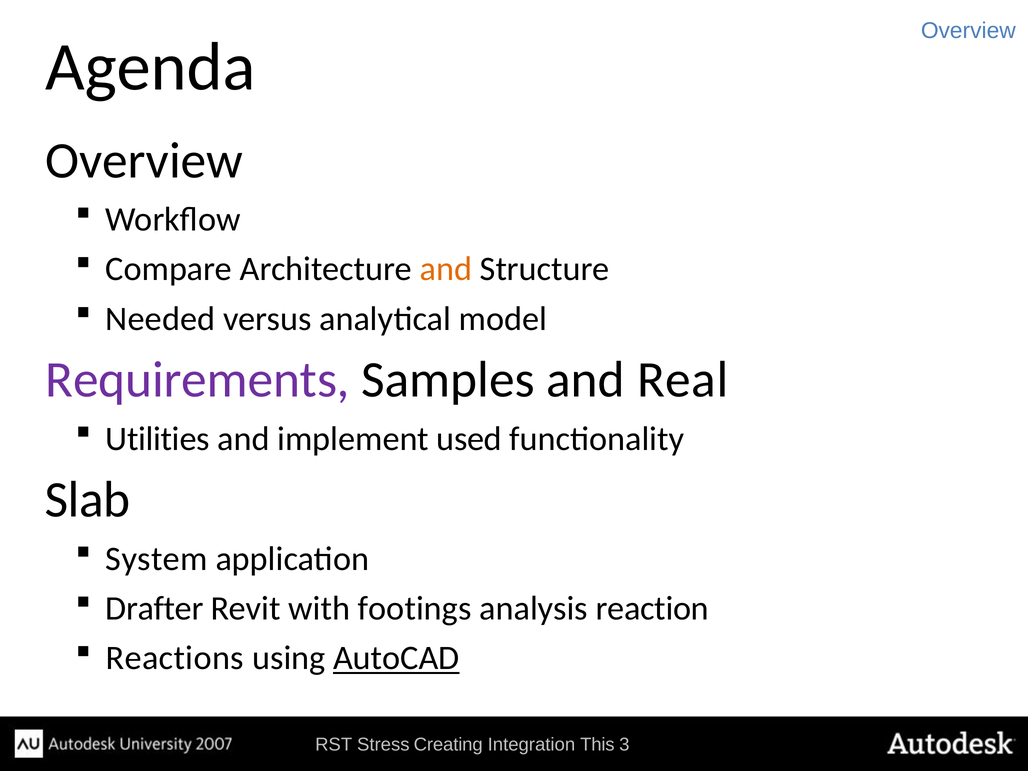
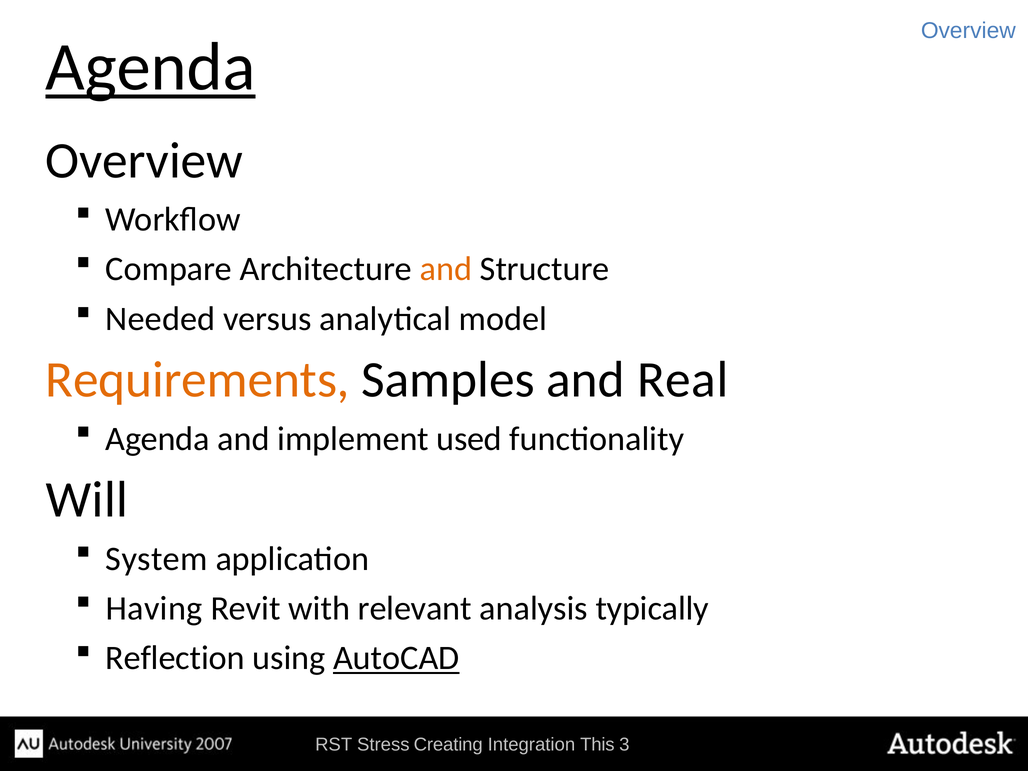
Agenda at (150, 67) underline: none -> present
Requirements colour: purple -> orange
Utilities at (158, 439): Utilities -> Agenda
Slab: Slab -> Will
Drafter: Drafter -> Having
footings: footings -> relevant
reaction: reaction -> typically
Reactions: Reactions -> Reflection
